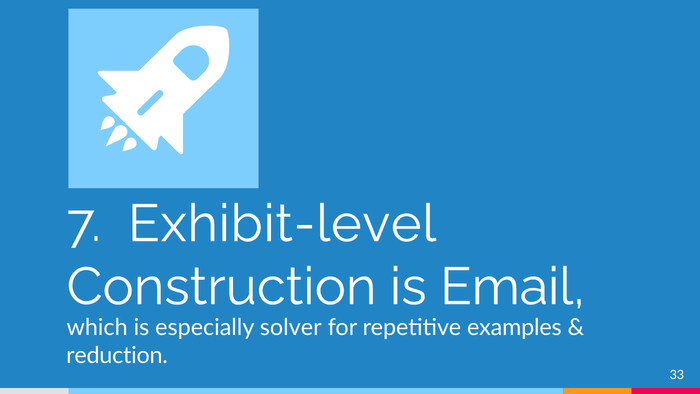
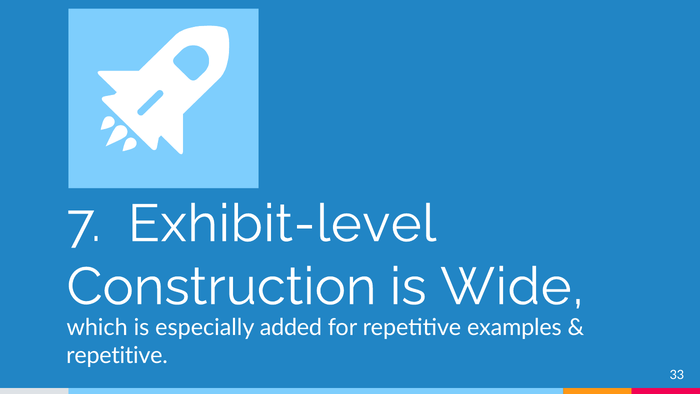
Email: Email -> Wide
solver: solver -> added
reduction at (117, 355): reduction -> repetitive
